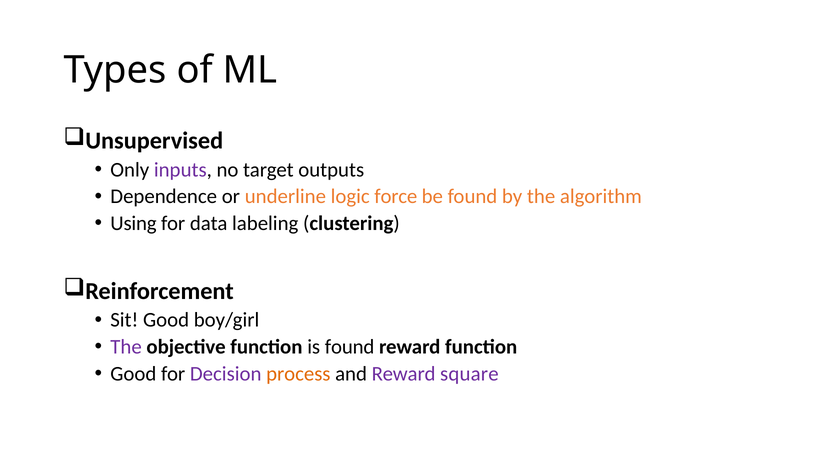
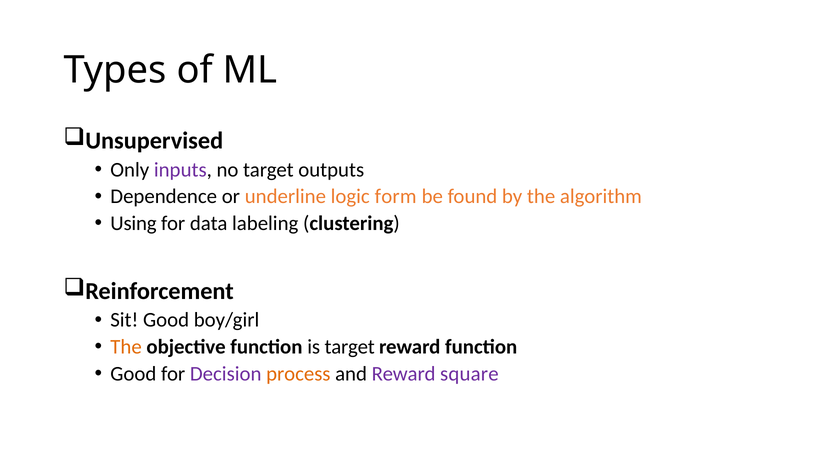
force: force -> form
The at (126, 346) colour: purple -> orange
is found: found -> target
